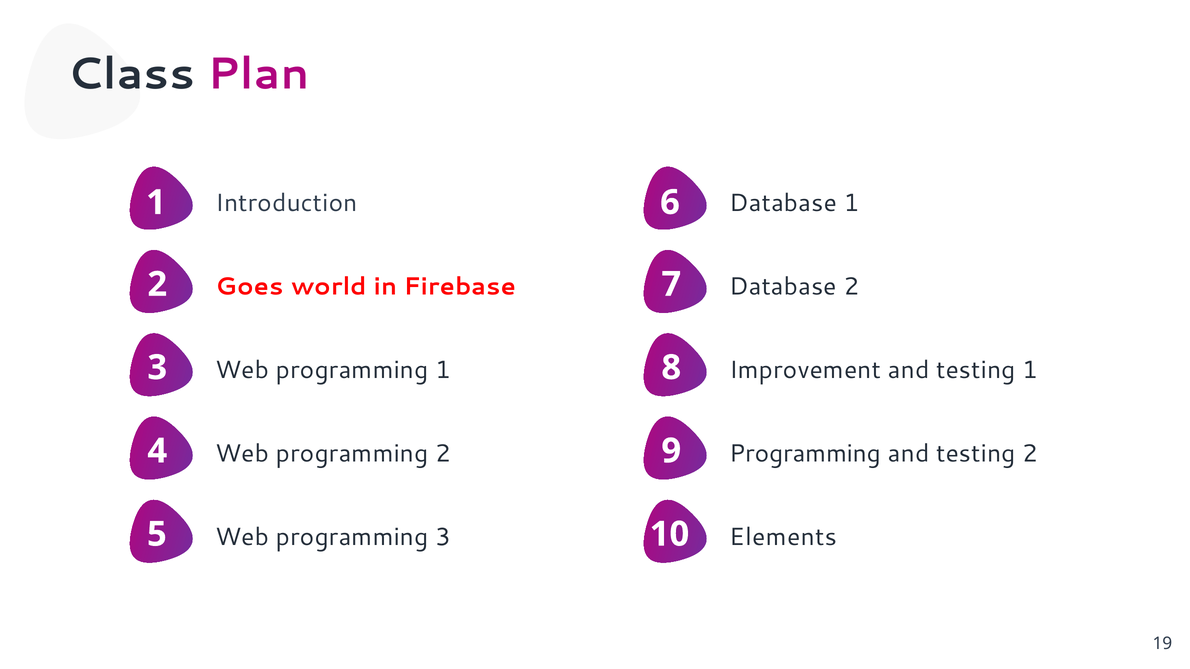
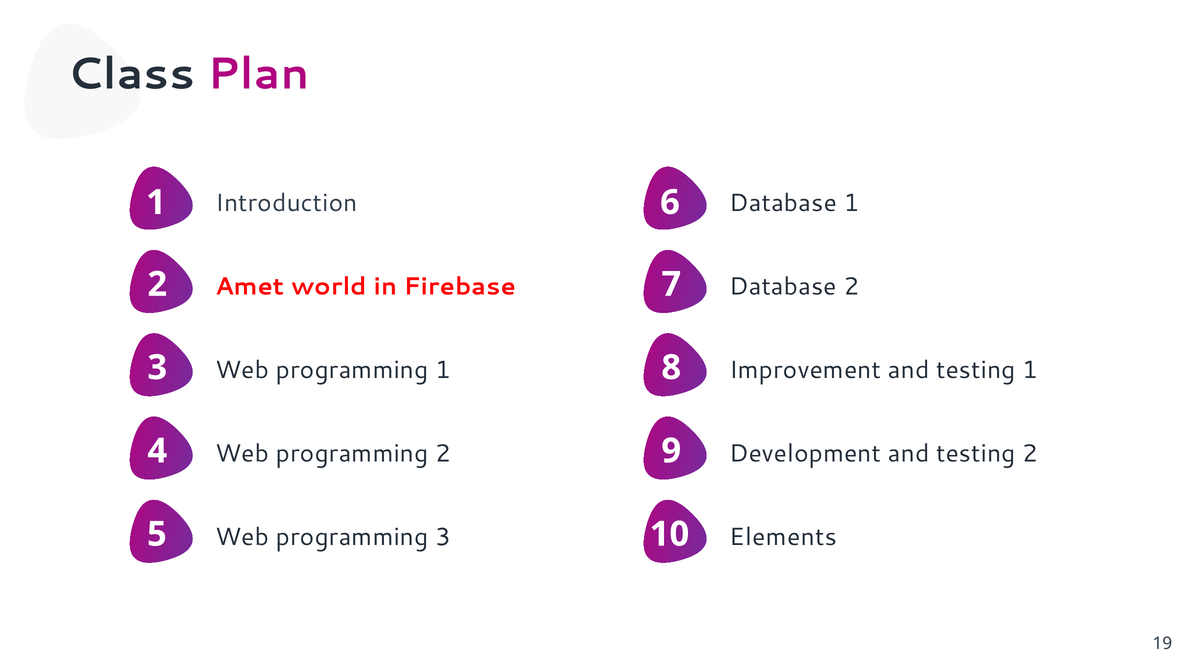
Goes: Goes -> Amet
Programming at (805, 454): Programming -> Development
